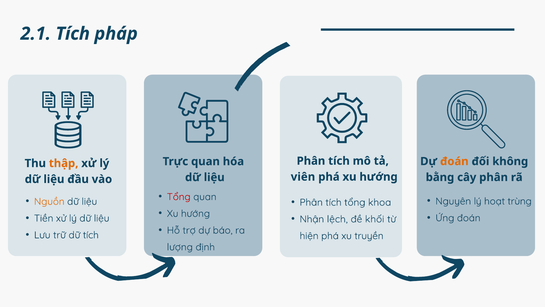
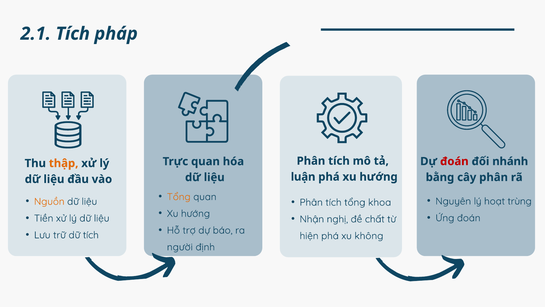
đoán at (454, 161) colour: orange -> red
không: không -> nhánh
viên: viên -> luận
Tổng at (179, 197) colour: red -> orange
lệch: lệch -> nghị
khối: khối -> chất
truyền: truyền -> không
lượng: lượng -> người
